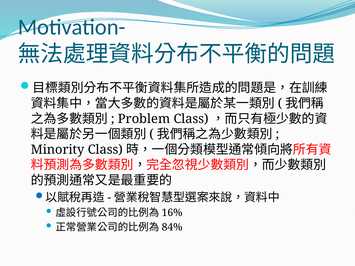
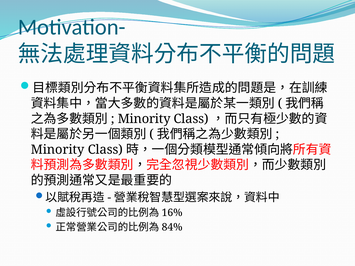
Problem at (144, 119): Problem -> Minority
